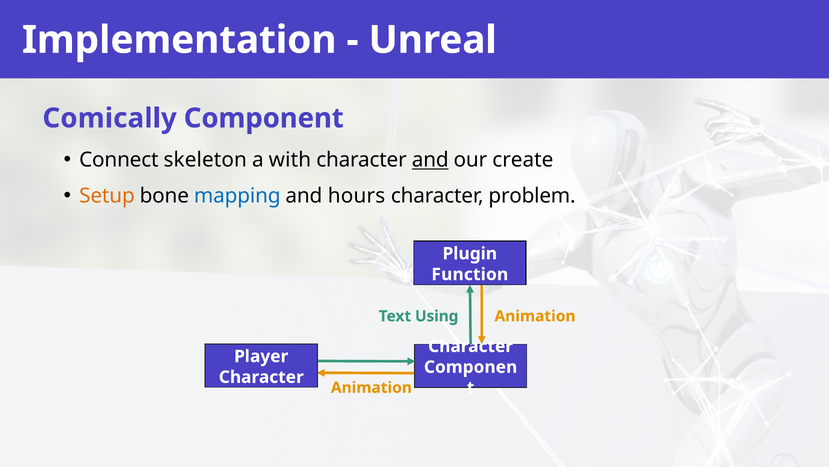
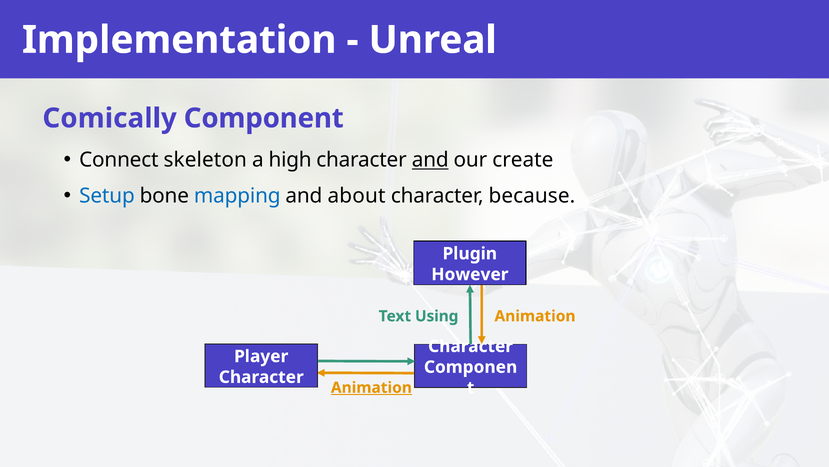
with: with -> high
Setup colour: orange -> blue
hours: hours -> about
problem: problem -> because
Function: Function -> However
Animation at (371, 387) underline: none -> present
